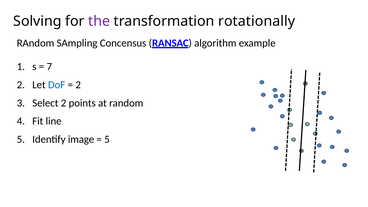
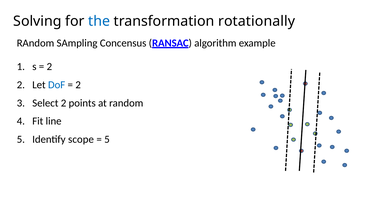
the colour: purple -> blue
7 at (49, 67): 7 -> 2
image: image -> scope
